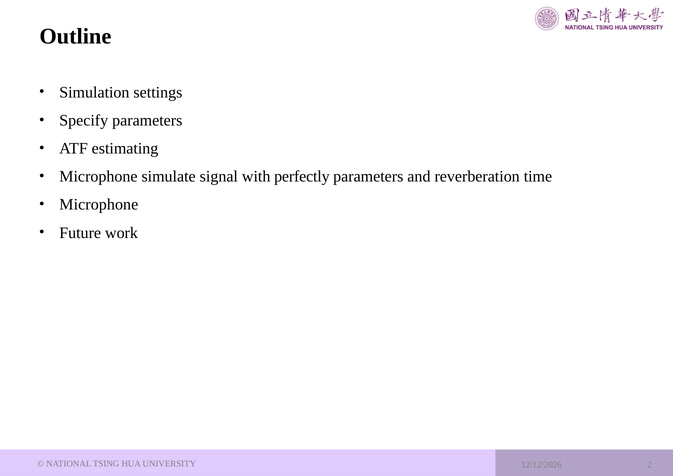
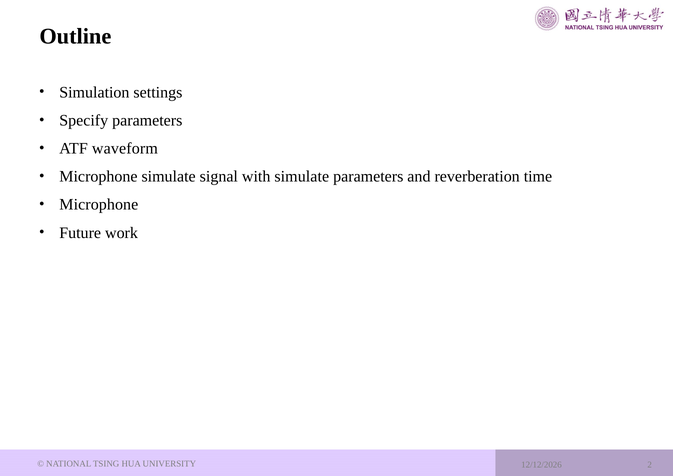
estimating: estimating -> waveform
with perfectly: perfectly -> simulate
